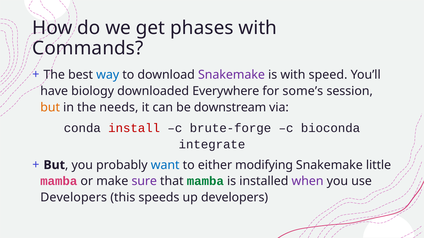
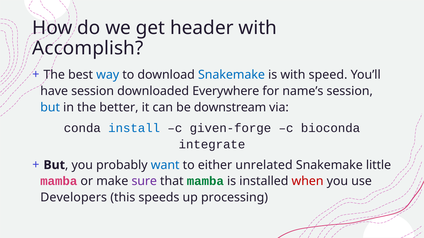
phases: phases -> header
Commands: Commands -> Accomplish
Snakemake at (231, 75) colour: purple -> blue
have biology: biology -> session
some’s: some’s -> name’s
but at (50, 107) colour: orange -> blue
needs: needs -> better
install colour: red -> blue
brute-forge: brute-forge -> given-forge
modifying: modifying -> unrelated
when colour: purple -> red
up developers: developers -> processing
